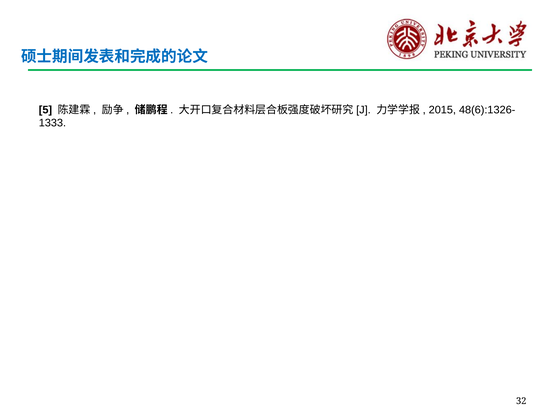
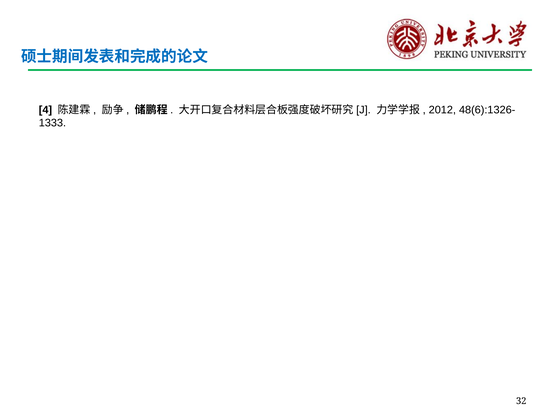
5: 5 -> 4
2015: 2015 -> 2012
